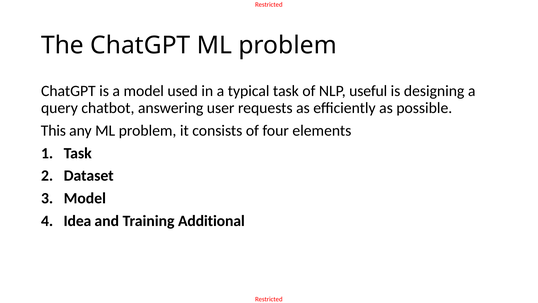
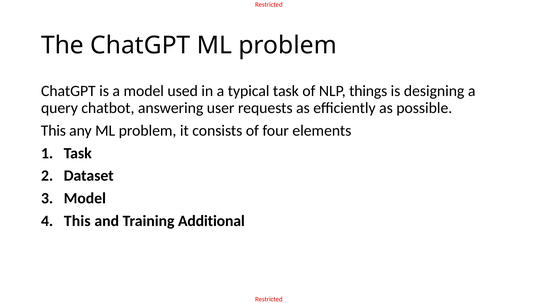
useful: useful -> things
Idea at (77, 221): Idea -> This
